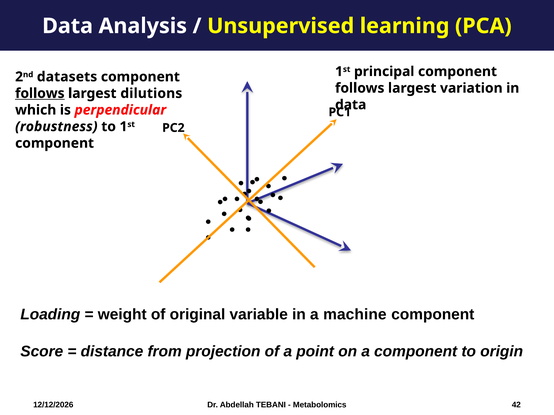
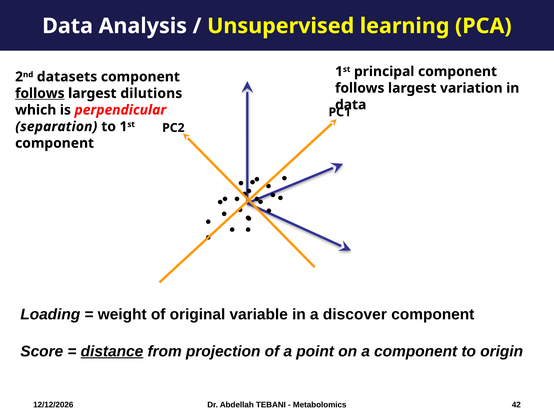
robustness: robustness -> separation
machine: machine -> discover
distance underline: none -> present
